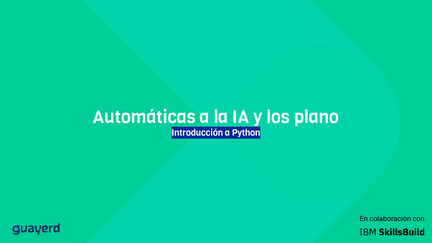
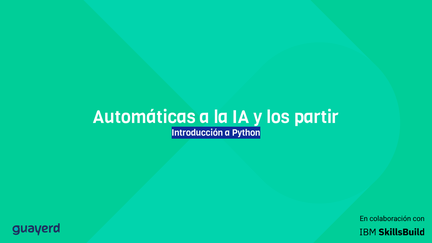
plano: plano -> partir
